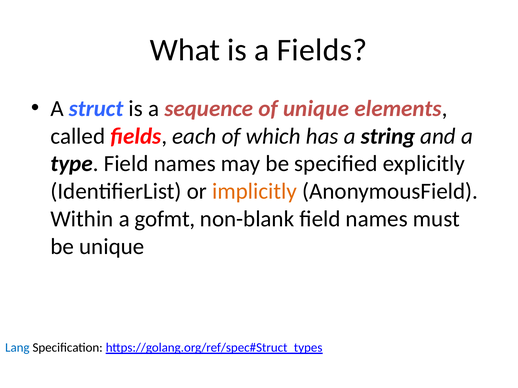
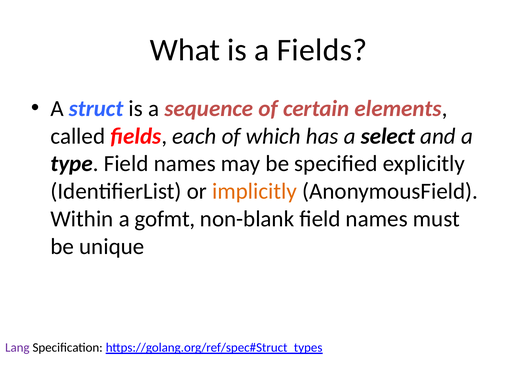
of unique: unique -> certain
string: string -> select
Lang colour: blue -> purple
